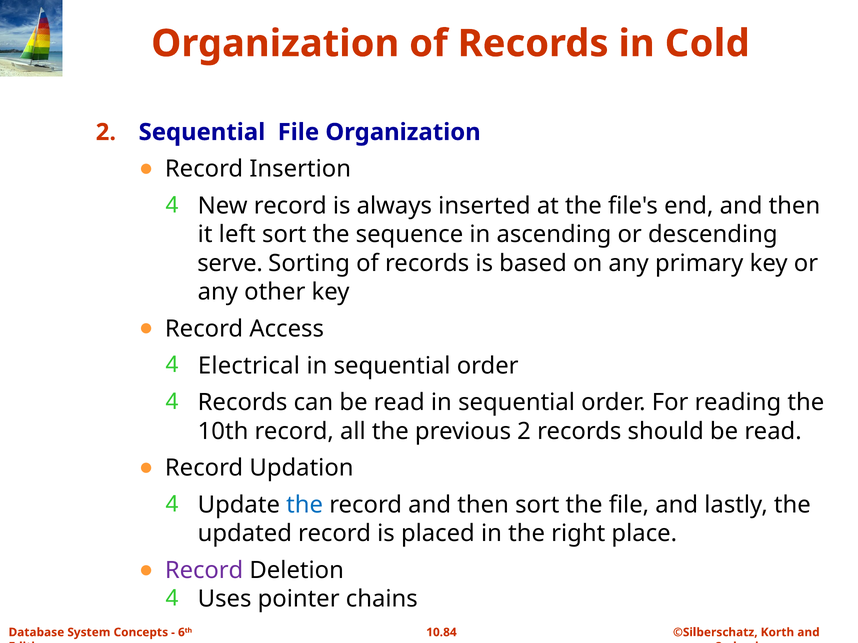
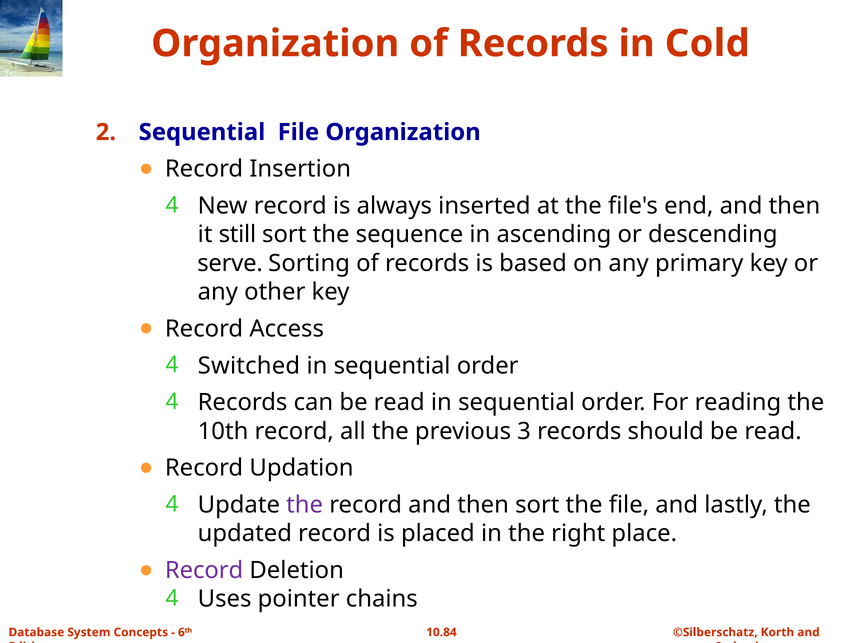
left: left -> still
Electrical: Electrical -> Switched
previous 2: 2 -> 3
the at (305, 505) colour: blue -> purple
